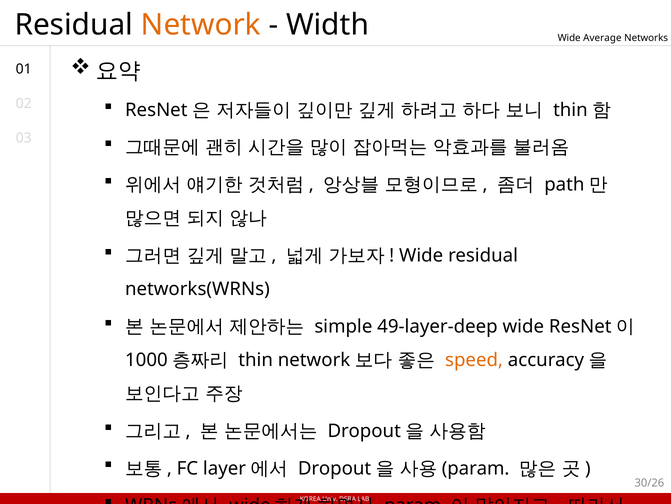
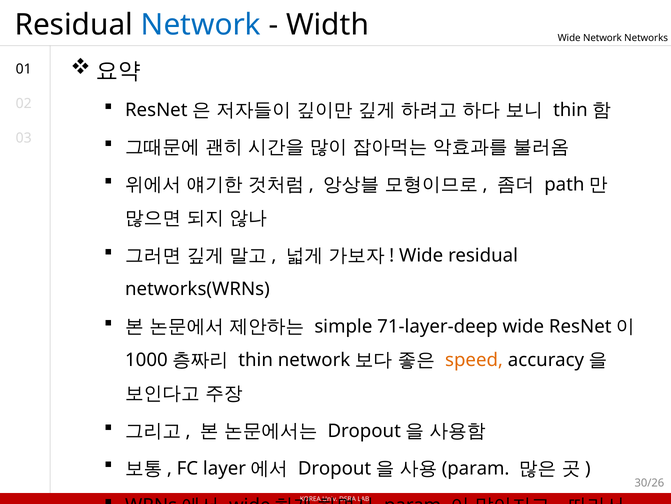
Network at (201, 25) colour: orange -> blue
Wide Average: Average -> Network
49-layer-deep: 49-layer-deep -> 71-layer-deep
